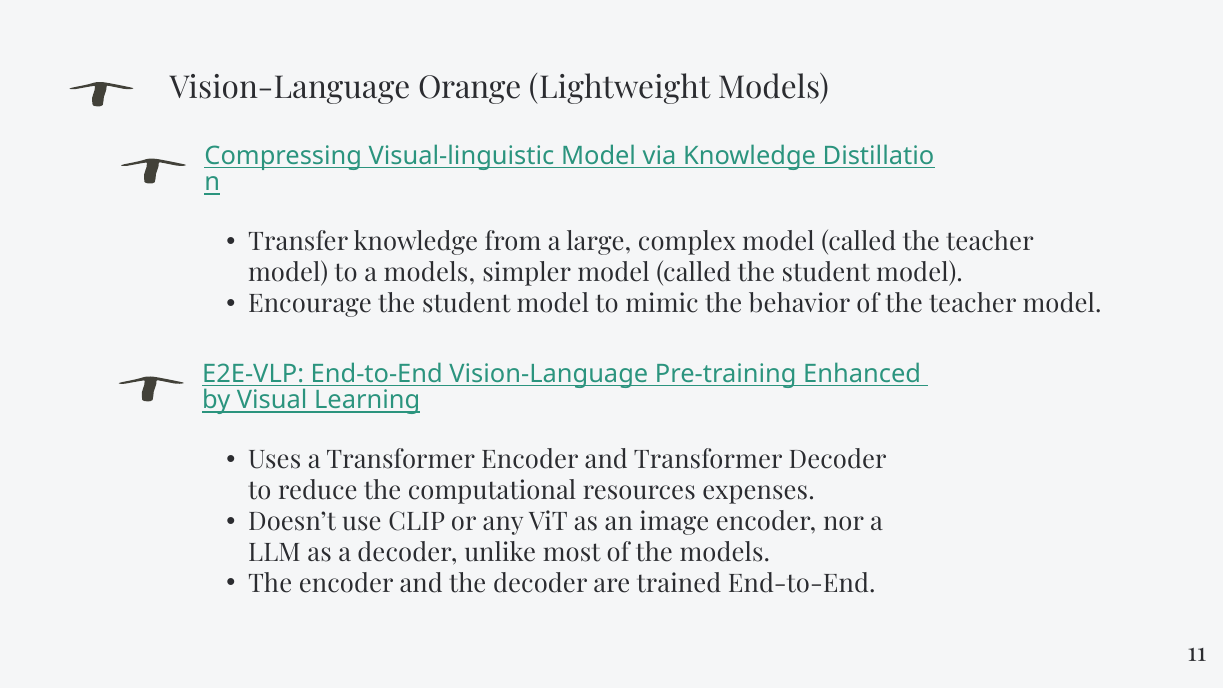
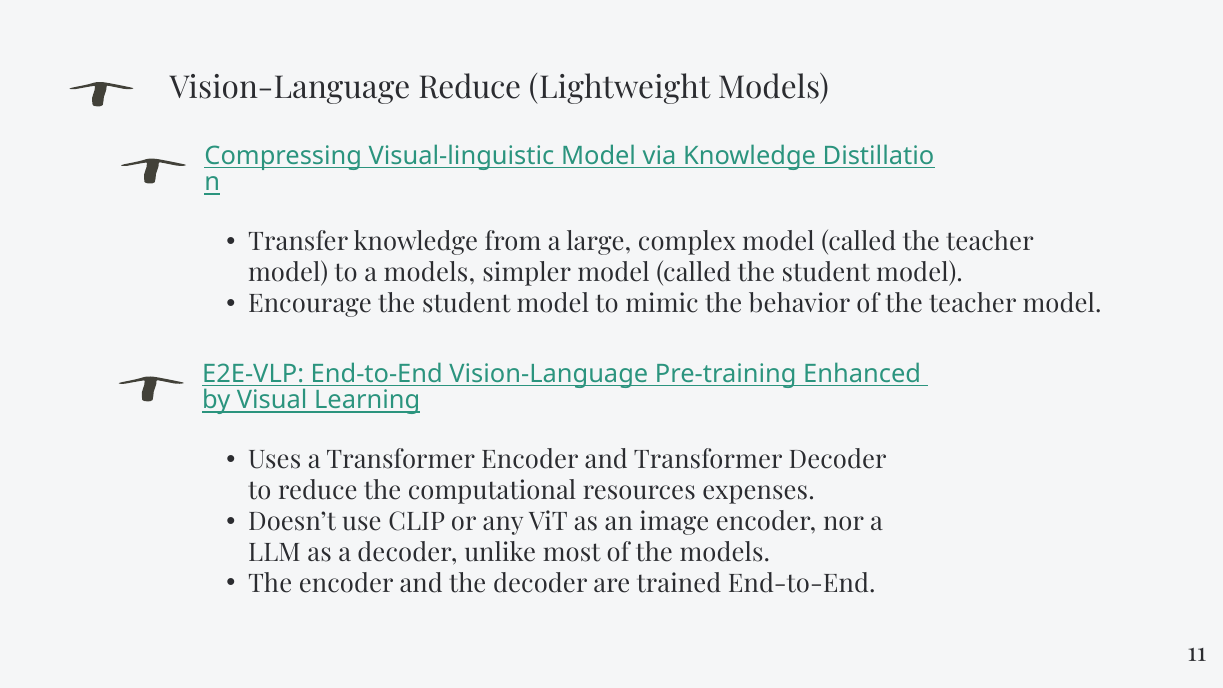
Vision-Language Orange: Orange -> Reduce
